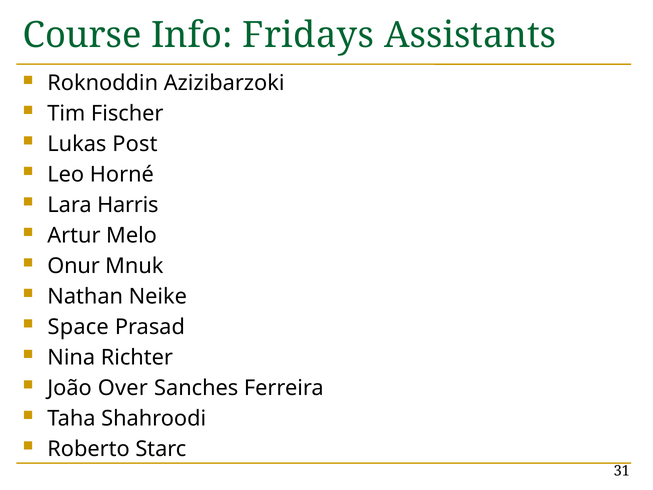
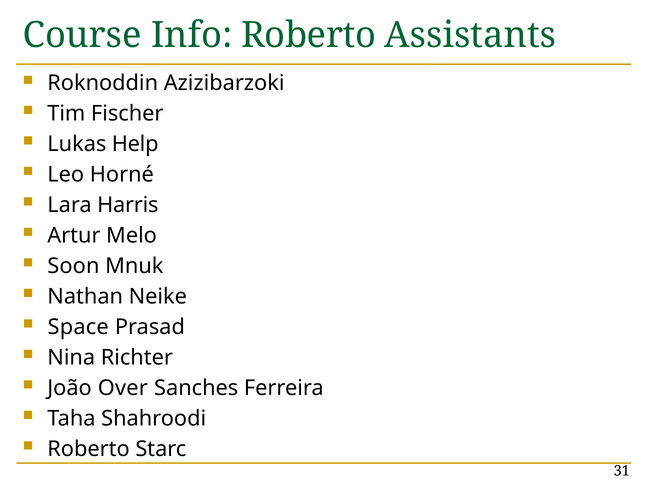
Info Fridays: Fridays -> Roberto
Post: Post -> Help
Onur: Onur -> Soon
